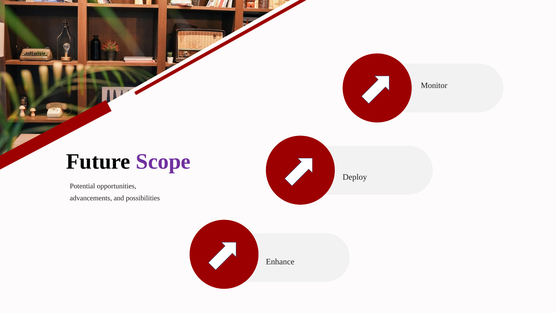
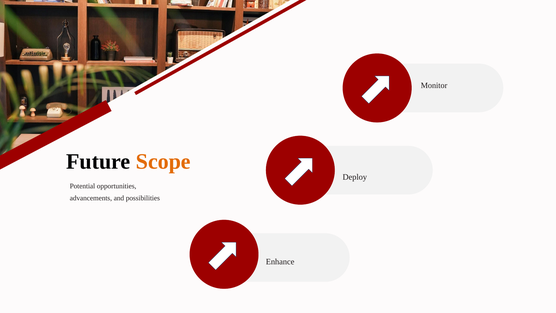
Scope colour: purple -> orange
